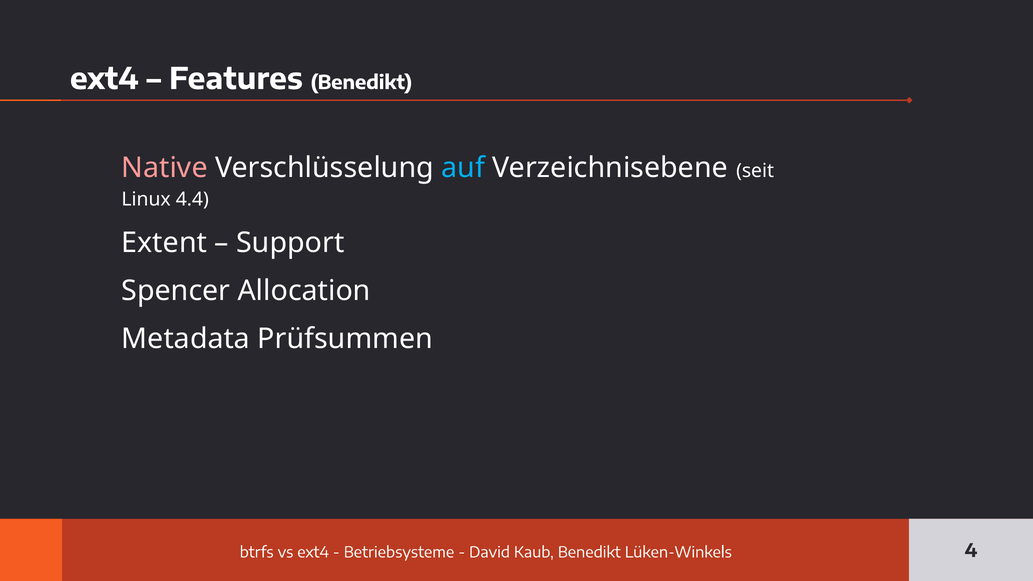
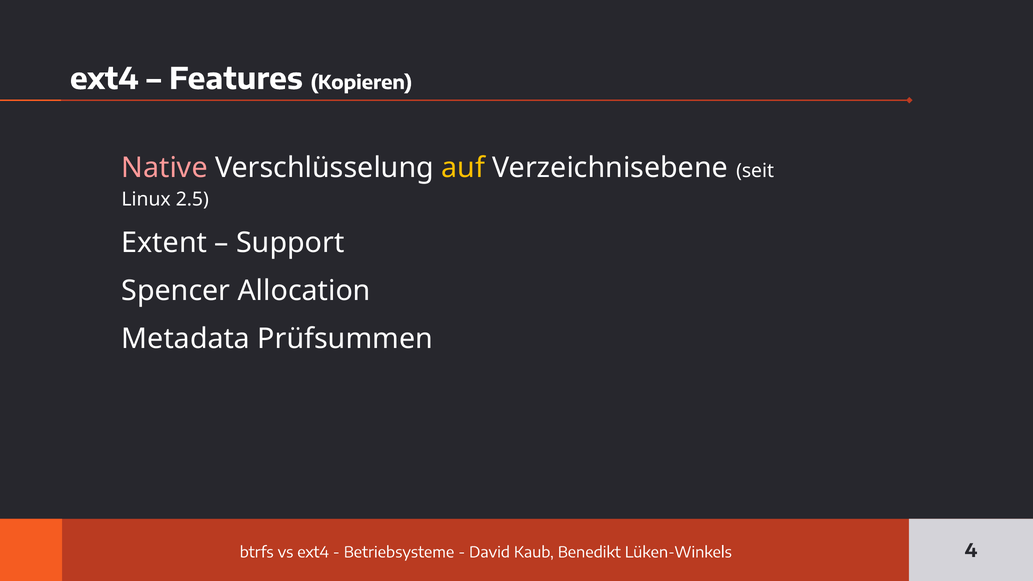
Features Benedikt: Benedikt -> Kopieren
auf colour: light blue -> yellow
4.4: 4.4 -> 2.5
